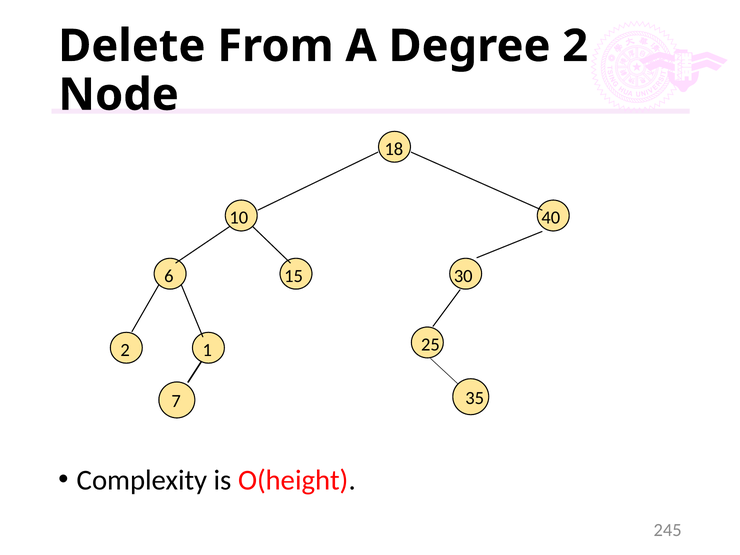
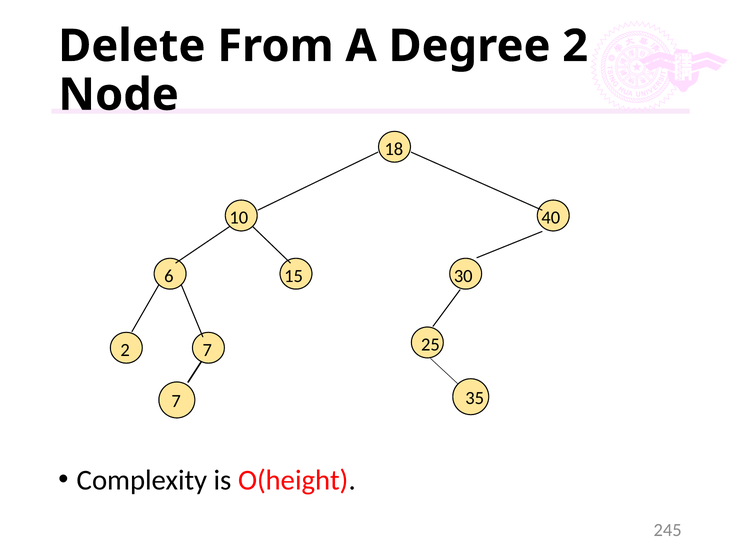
2 1: 1 -> 7
